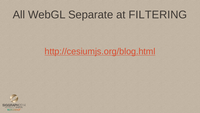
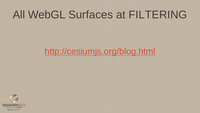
Separate: Separate -> Surfaces
